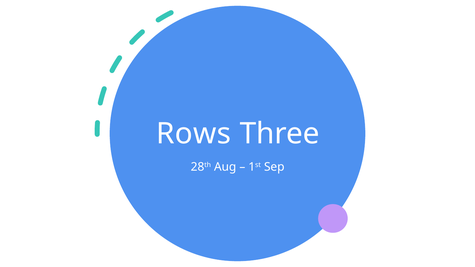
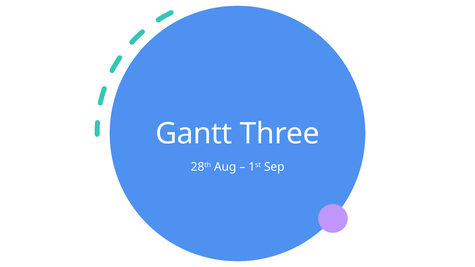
Rows: Rows -> Gantt
